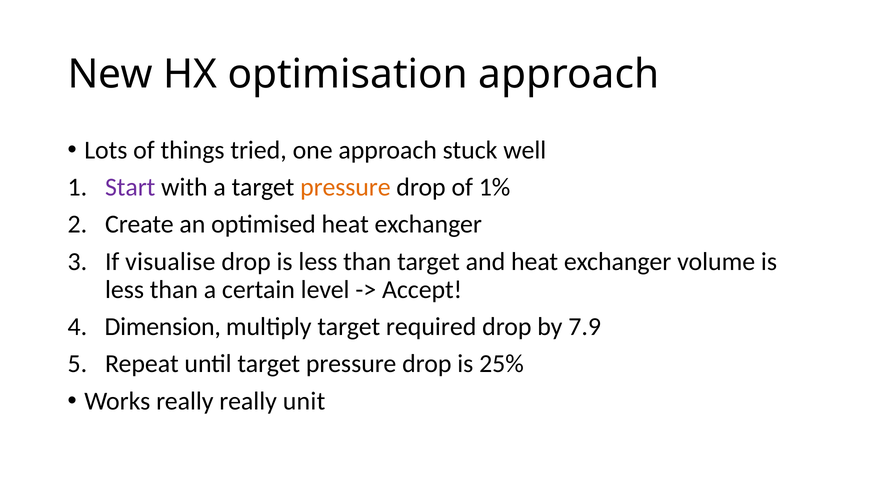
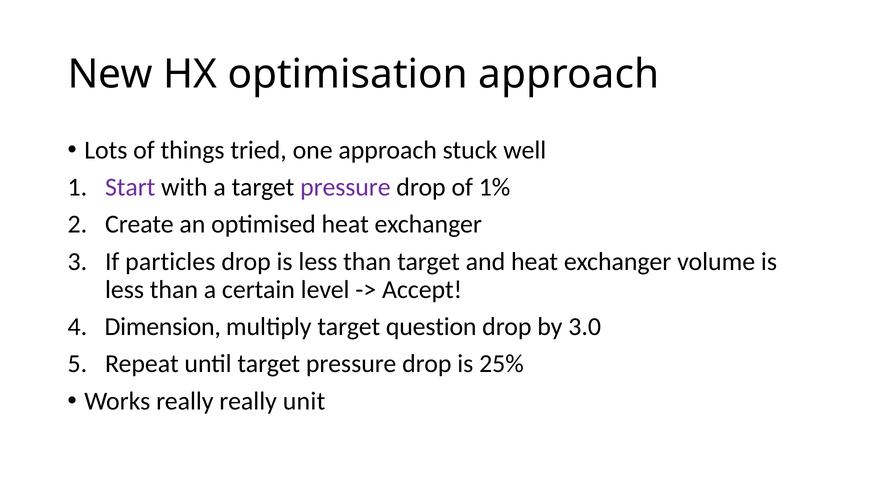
pressure at (345, 187) colour: orange -> purple
visualise: visualise -> particles
required: required -> question
7.9: 7.9 -> 3.0
